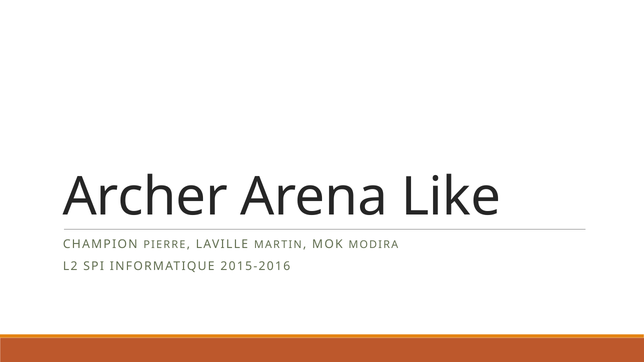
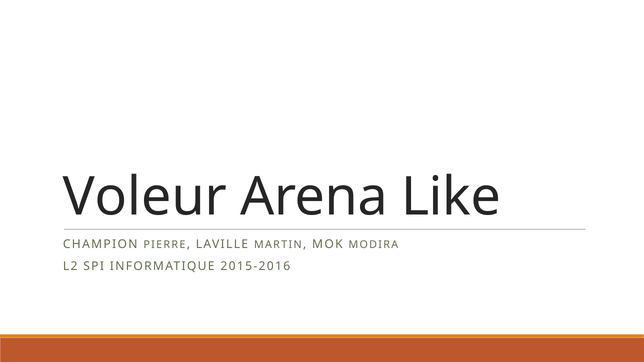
Archer: Archer -> Voleur
